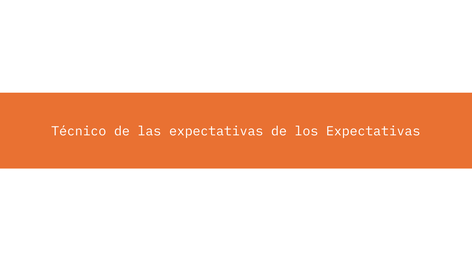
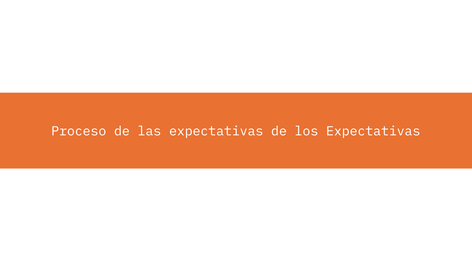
Técnico: Técnico -> Proceso
